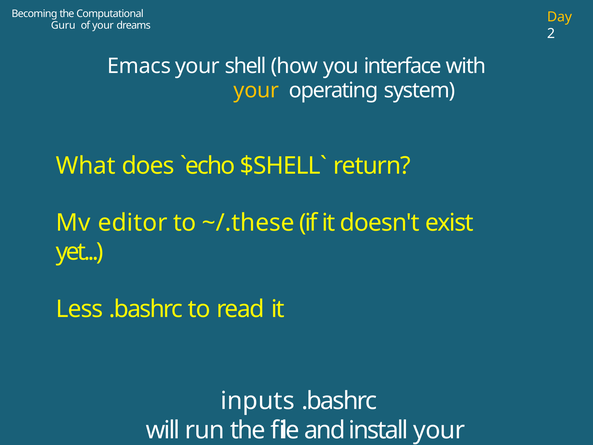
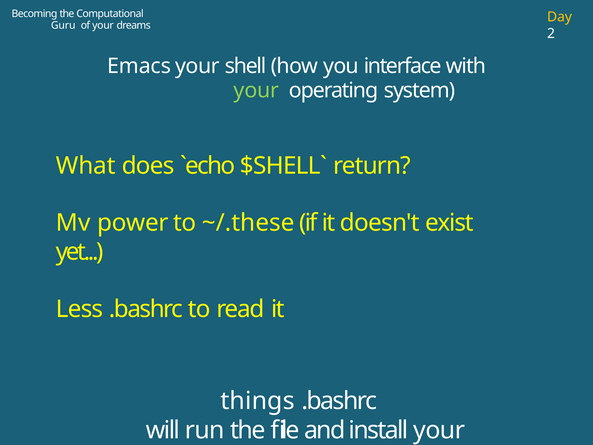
your at (256, 90) colour: yellow -> light green
editor: editor -> power
inputs: inputs -> things
